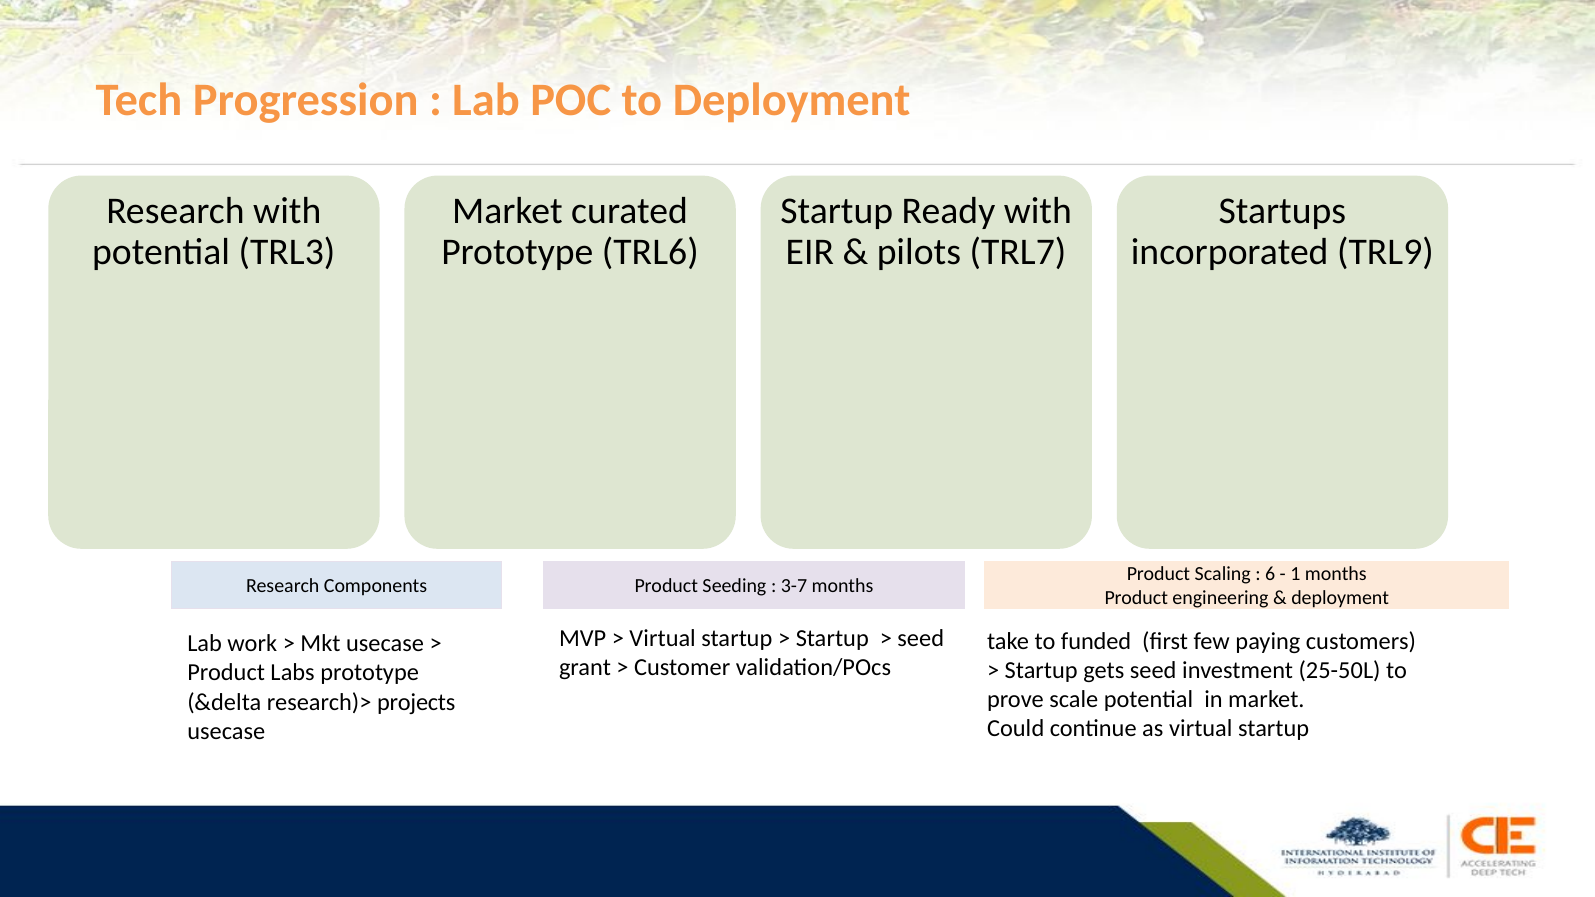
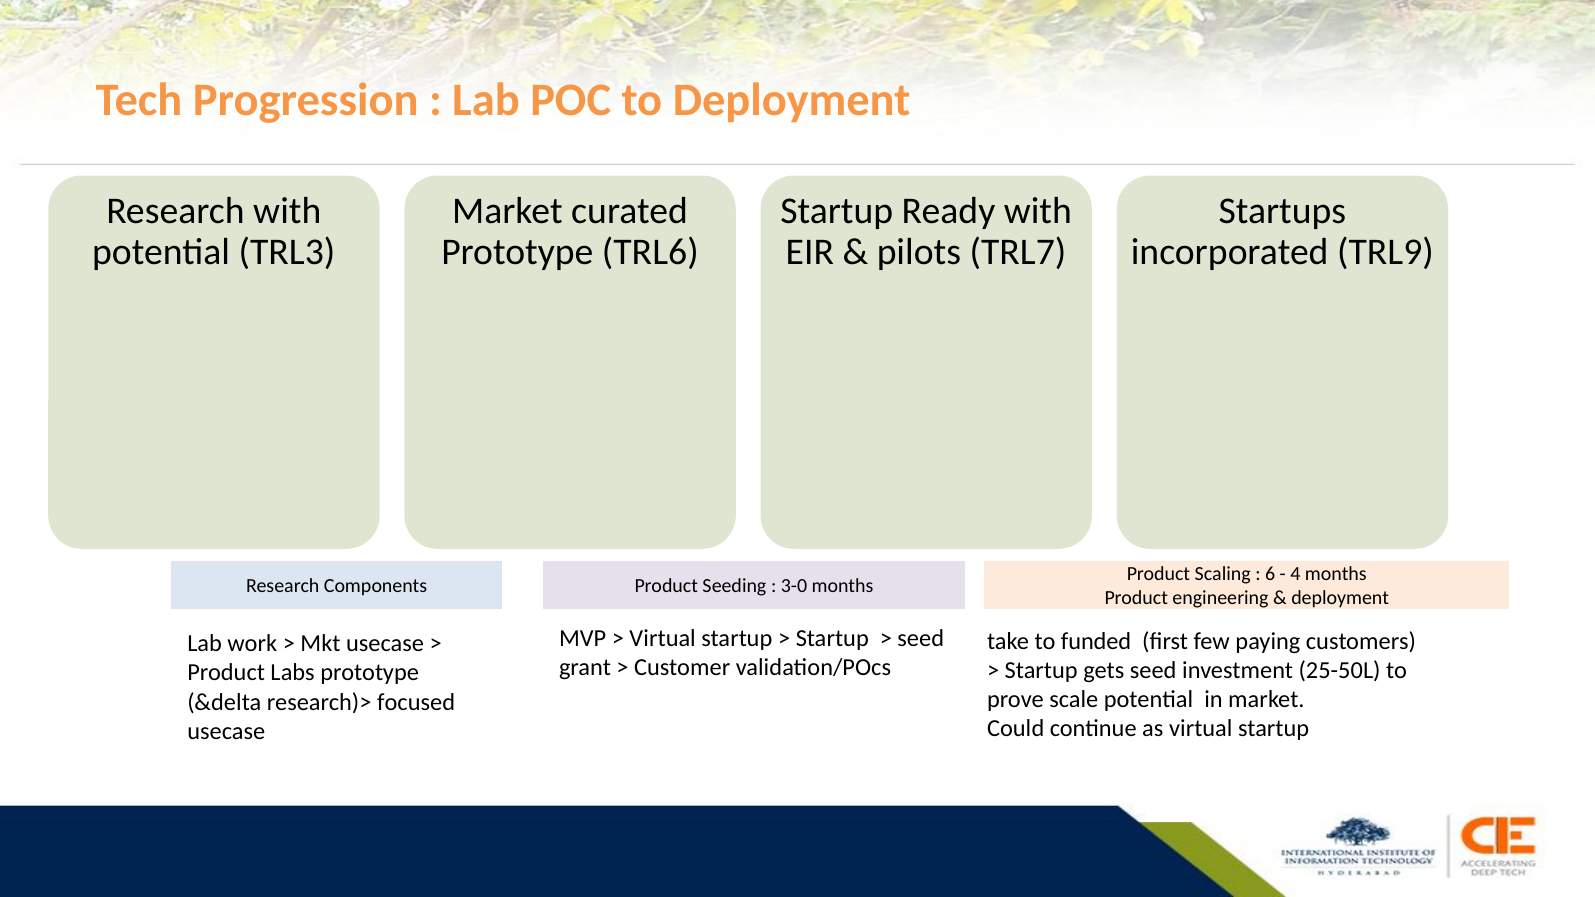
1: 1 -> 4
3-7: 3-7 -> 3-0
projects: projects -> focused
